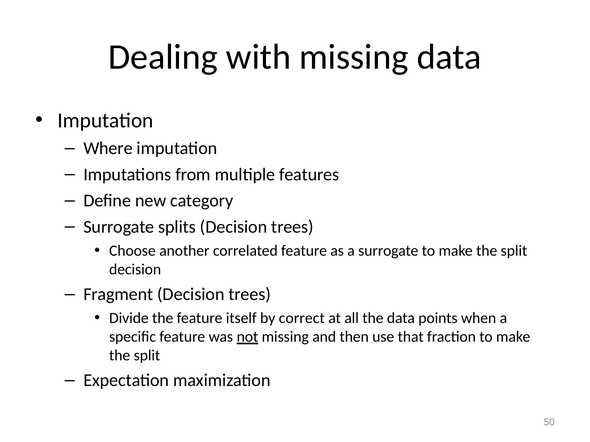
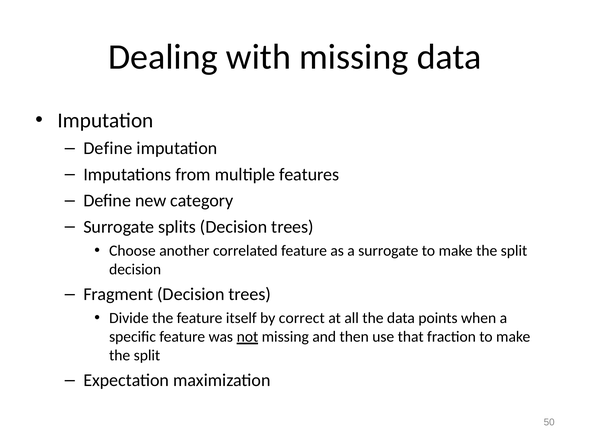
Where at (108, 148): Where -> Define
